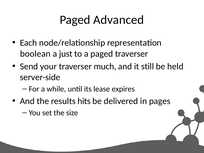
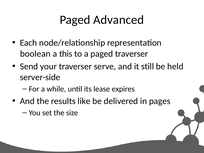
just: just -> this
much: much -> serve
hits: hits -> like
